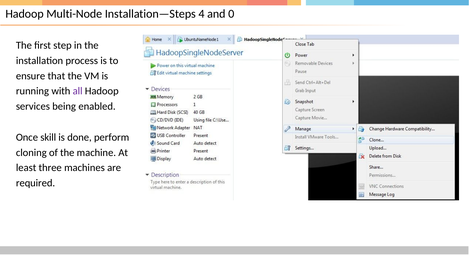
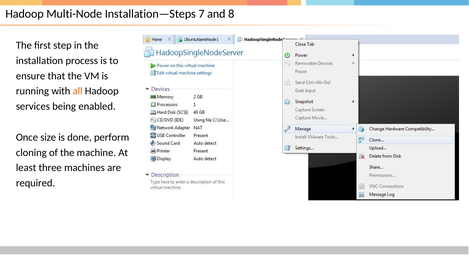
4: 4 -> 7
0: 0 -> 8
all colour: purple -> orange
skill: skill -> size
